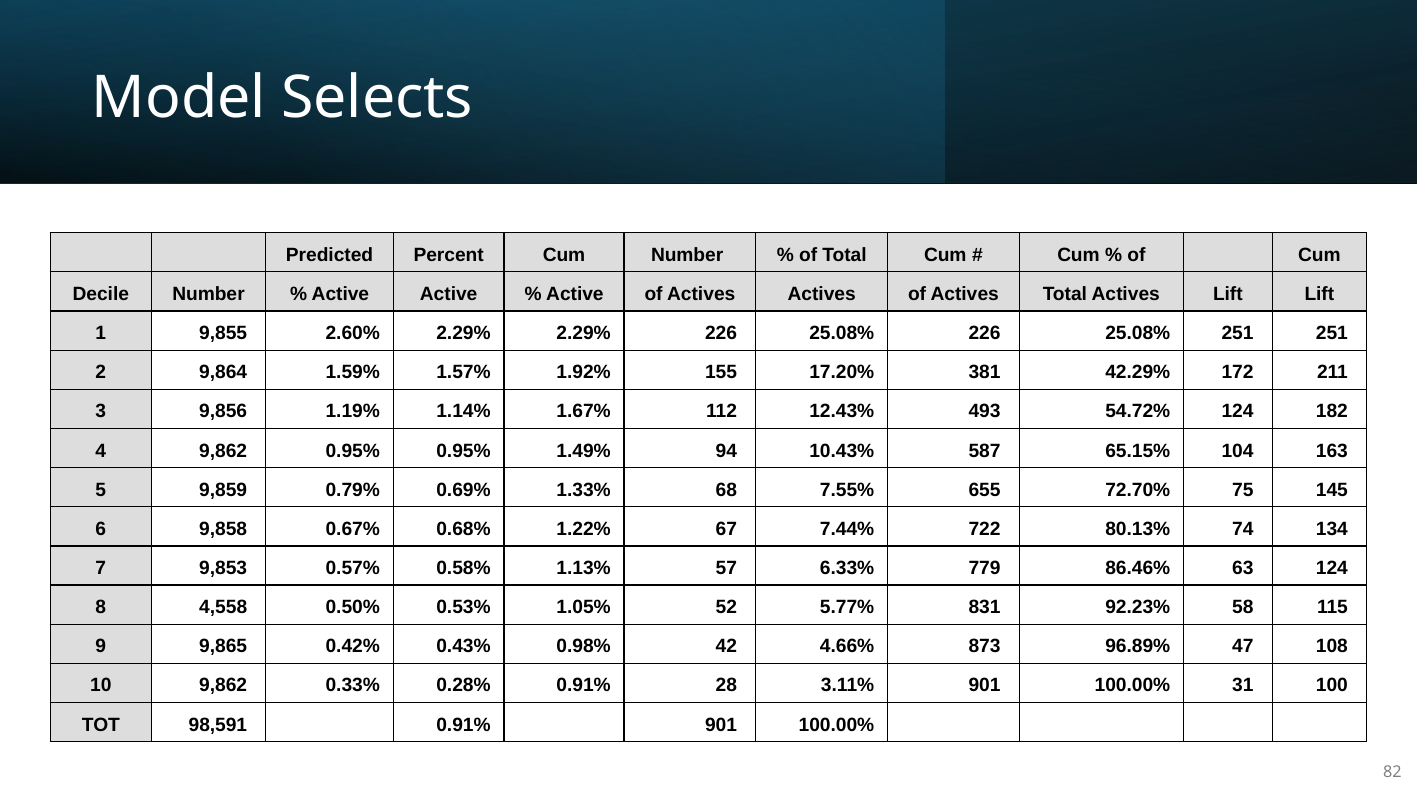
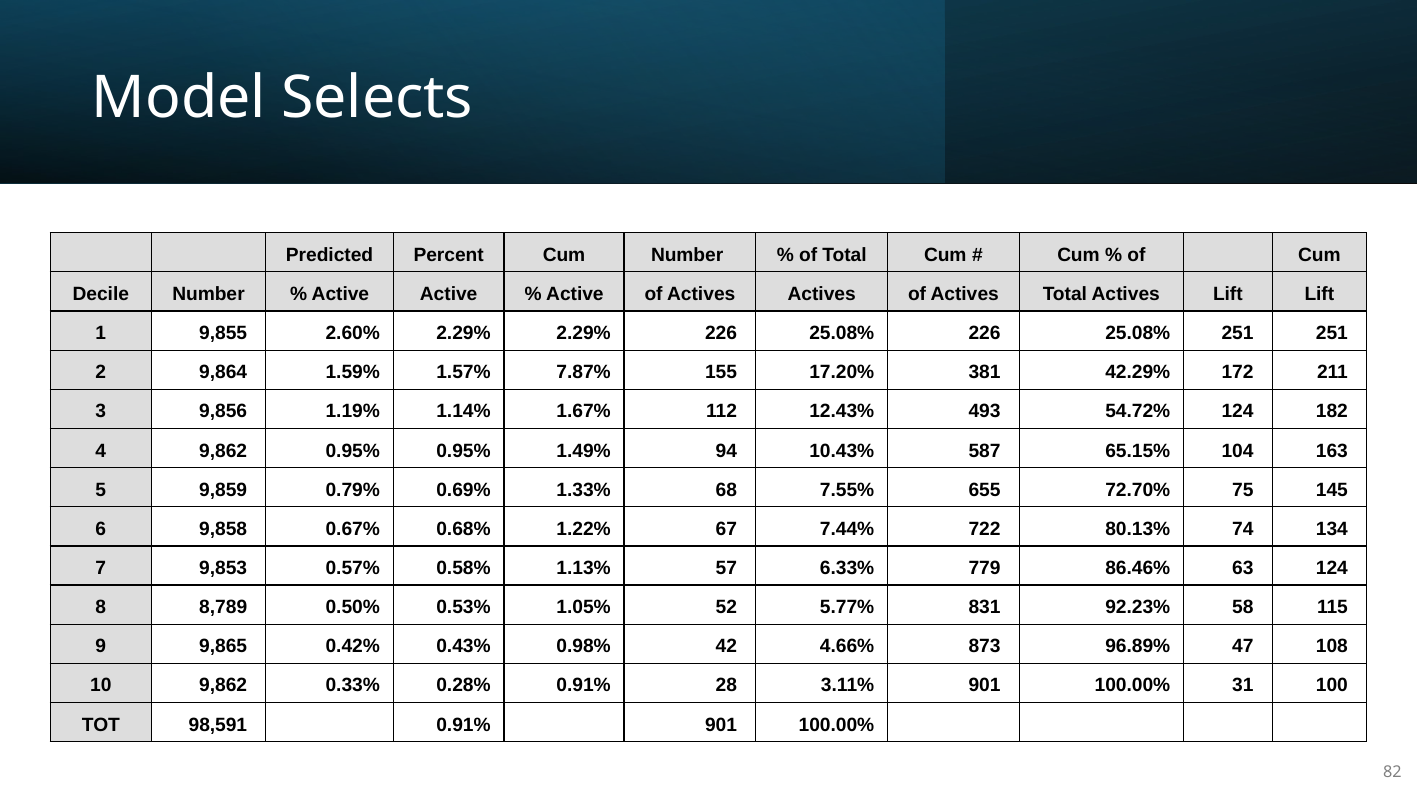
1.92%: 1.92% -> 7.87%
4,558: 4,558 -> 8,789
